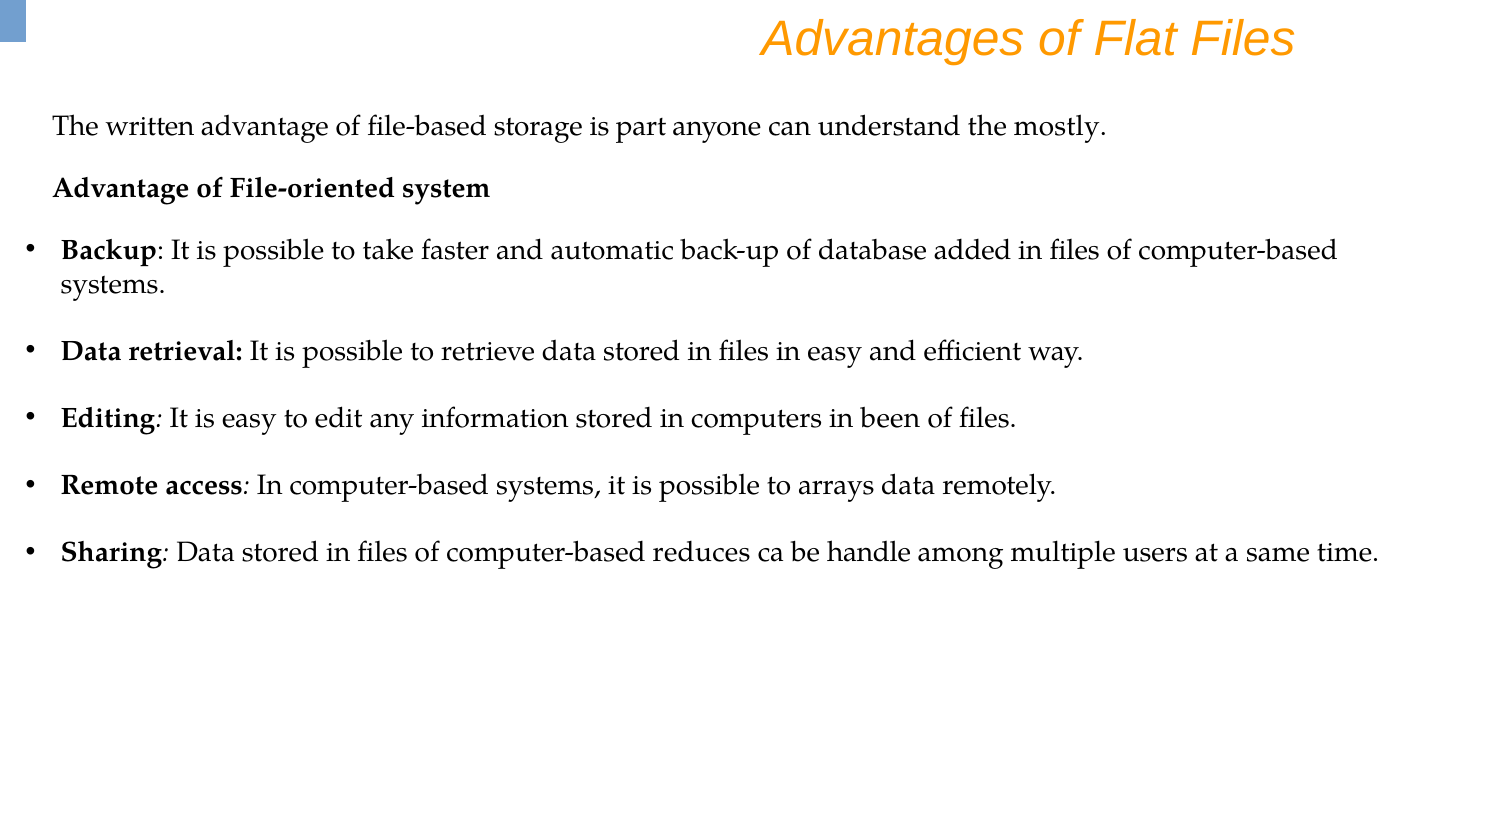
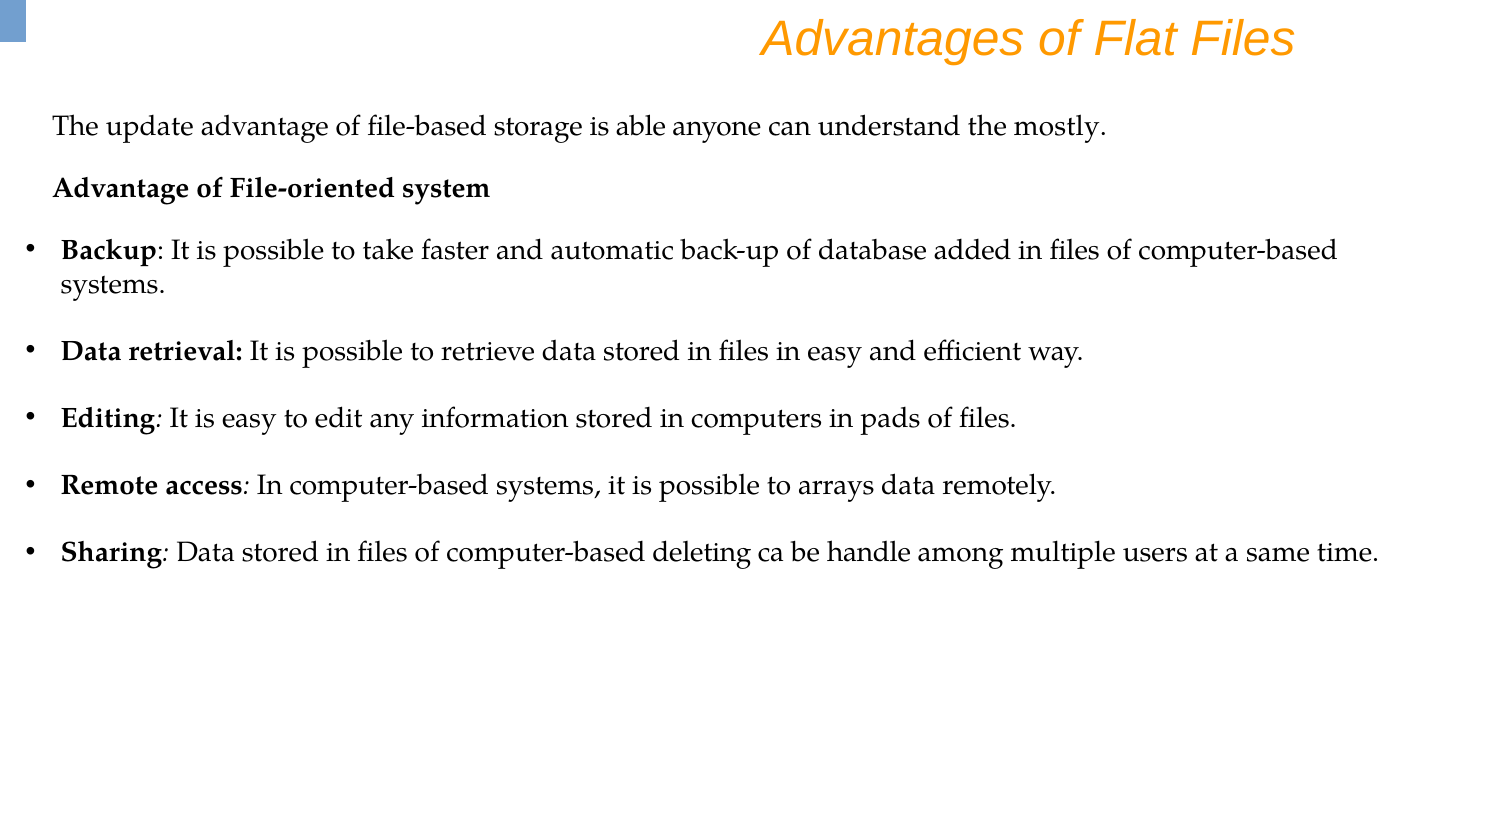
written: written -> update
part: part -> able
been: been -> pads
reduces: reduces -> deleting
